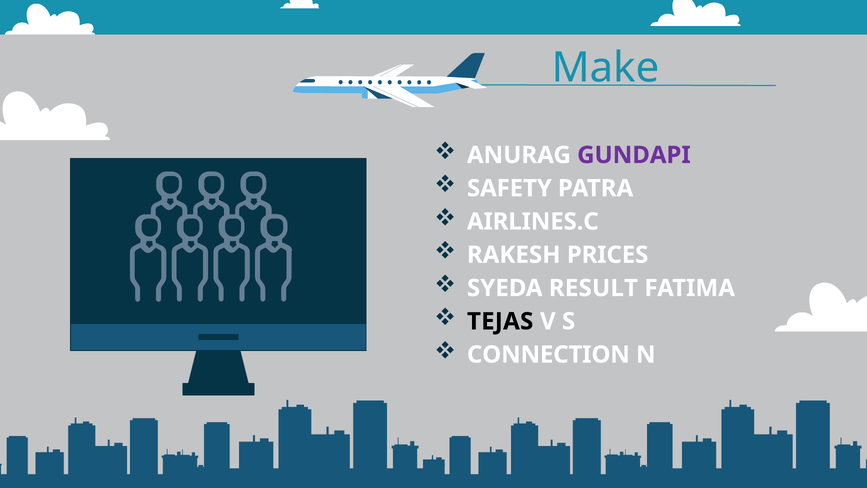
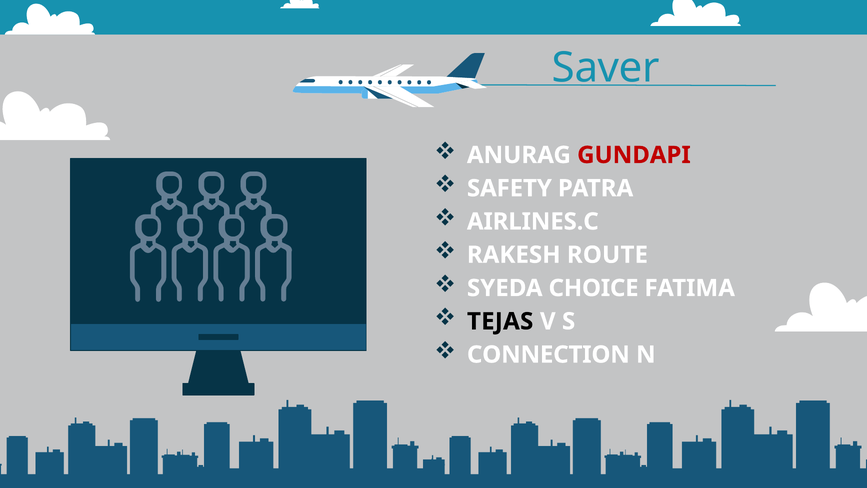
Make: Make -> Saver
GUNDAPI colour: purple -> red
PRICES: PRICES -> ROUTE
RESULT: RESULT -> CHOICE
